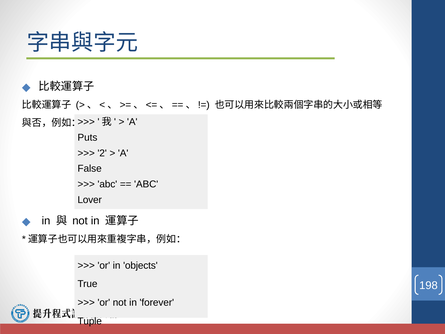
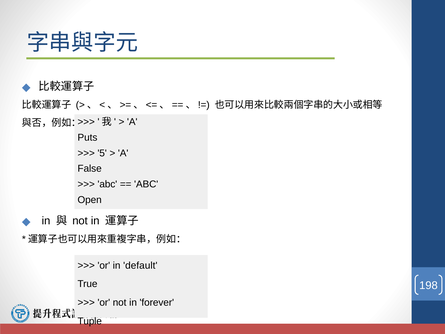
2: 2 -> 5
Lover: Lover -> Open
objects: objects -> default
